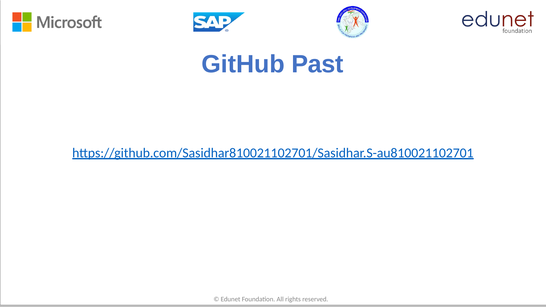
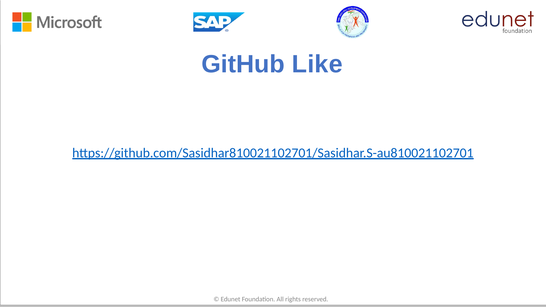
Past: Past -> Like
